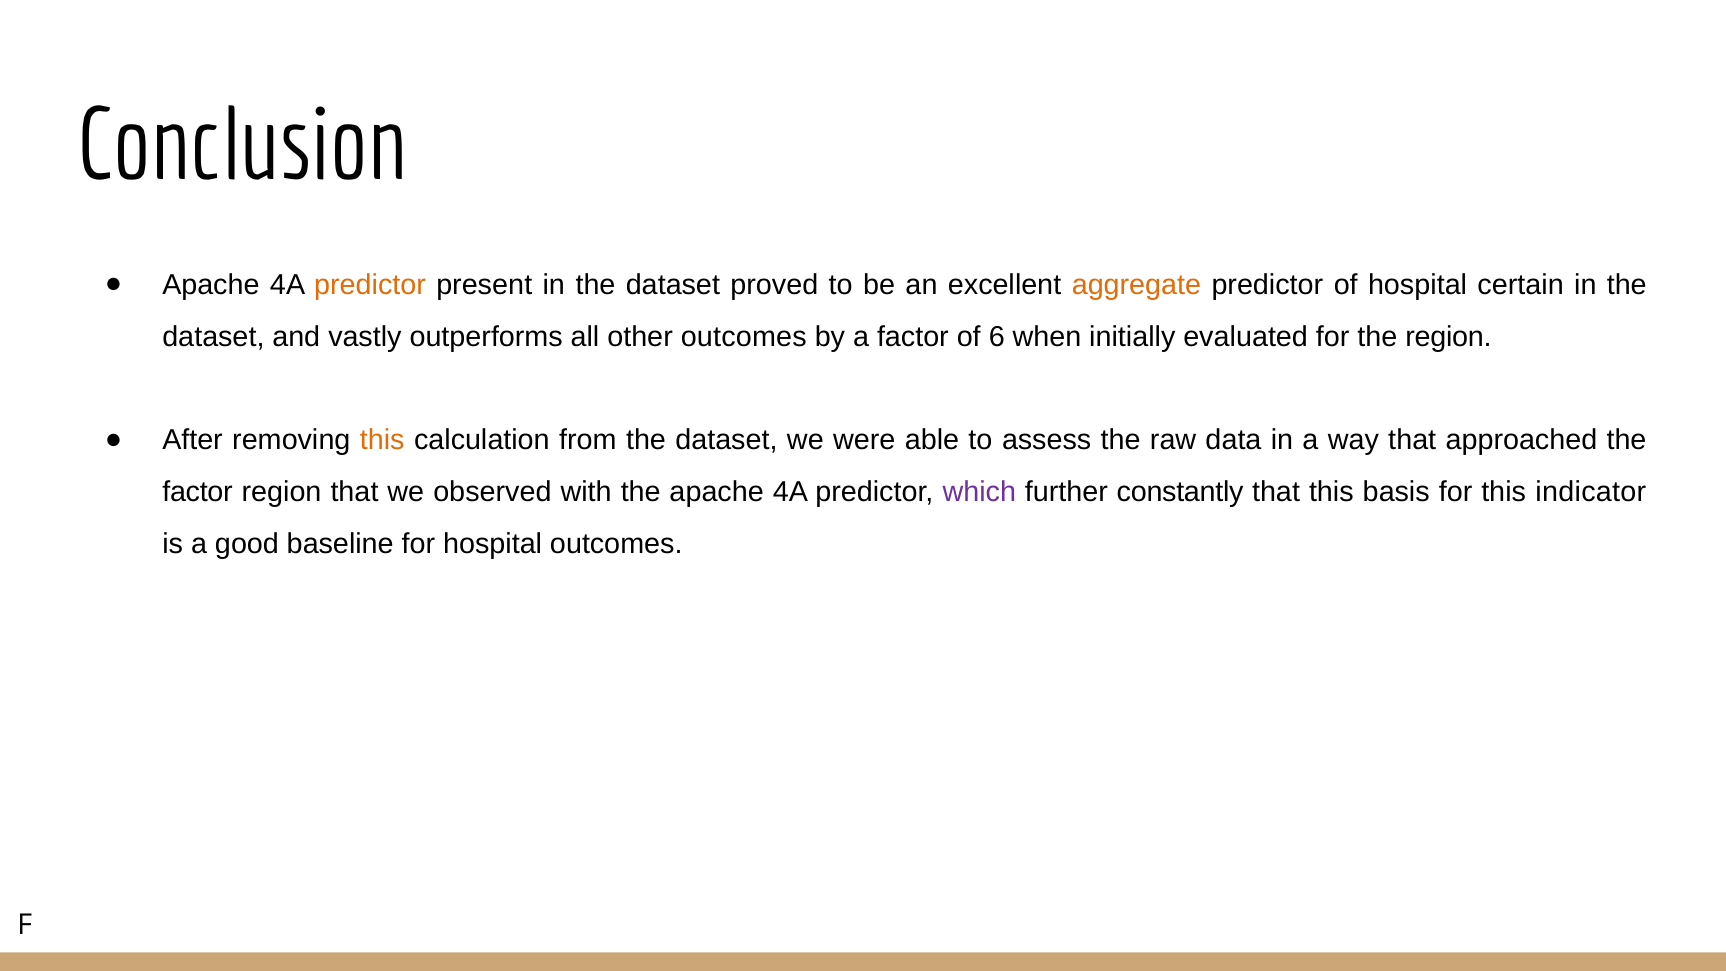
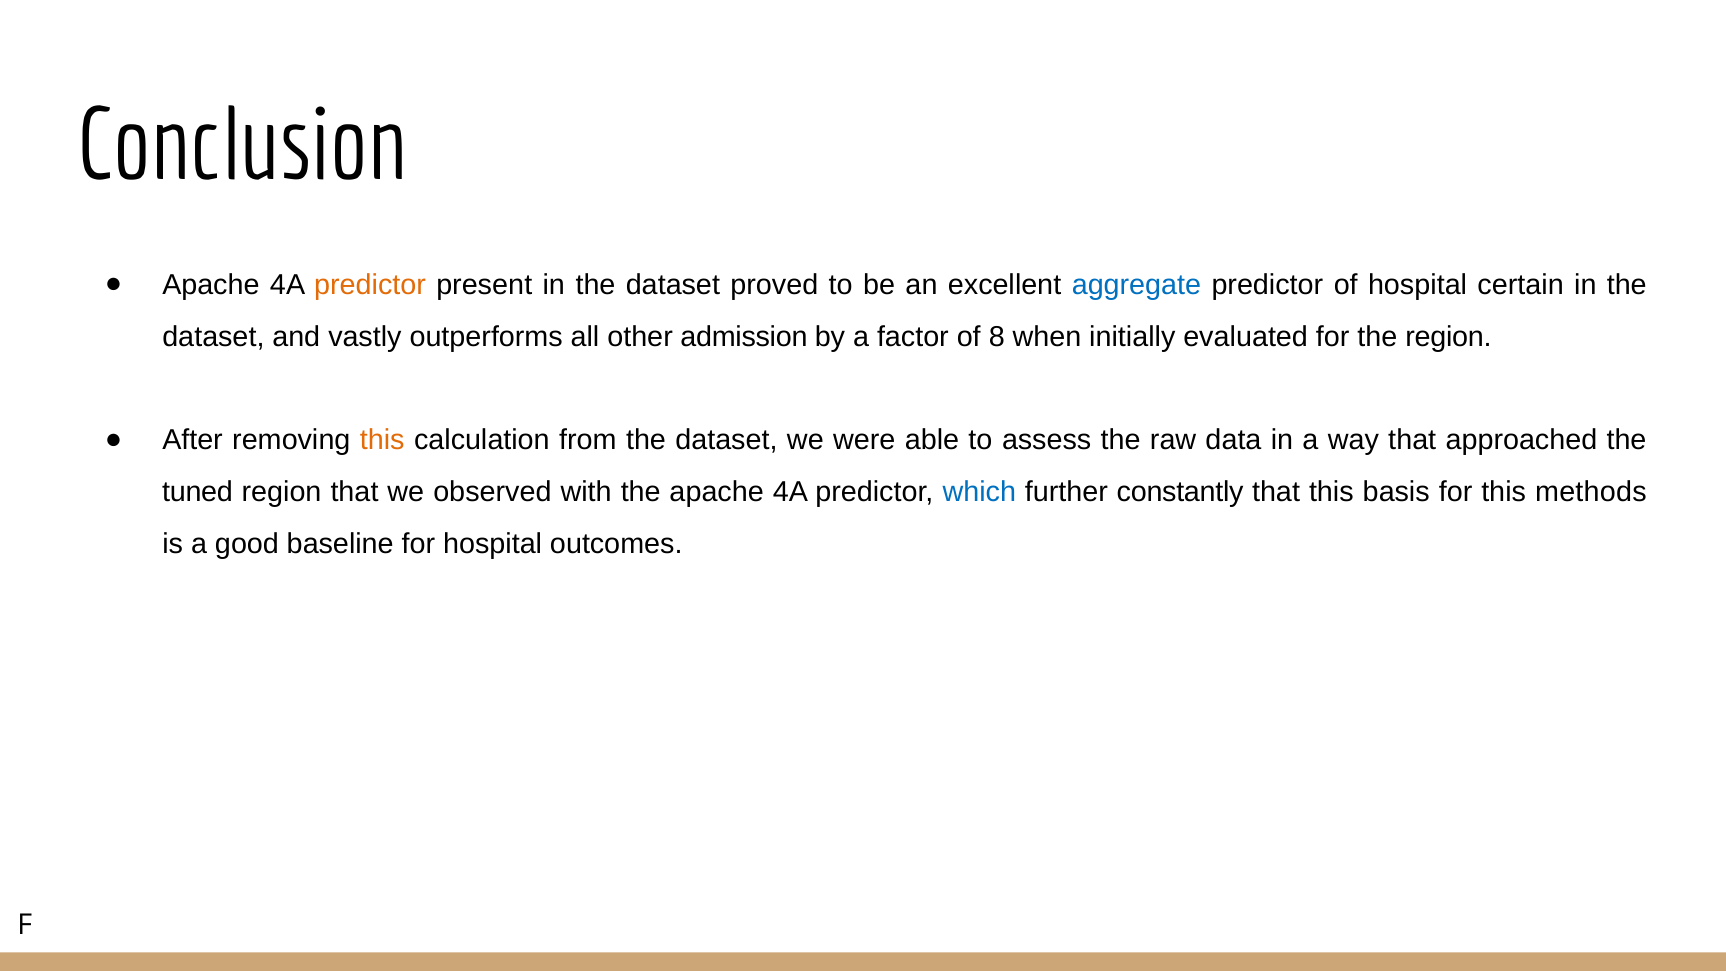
aggregate colour: orange -> blue
other outcomes: outcomes -> admission
6: 6 -> 8
factor at (198, 492): factor -> tuned
which colour: purple -> blue
indicator: indicator -> methods
